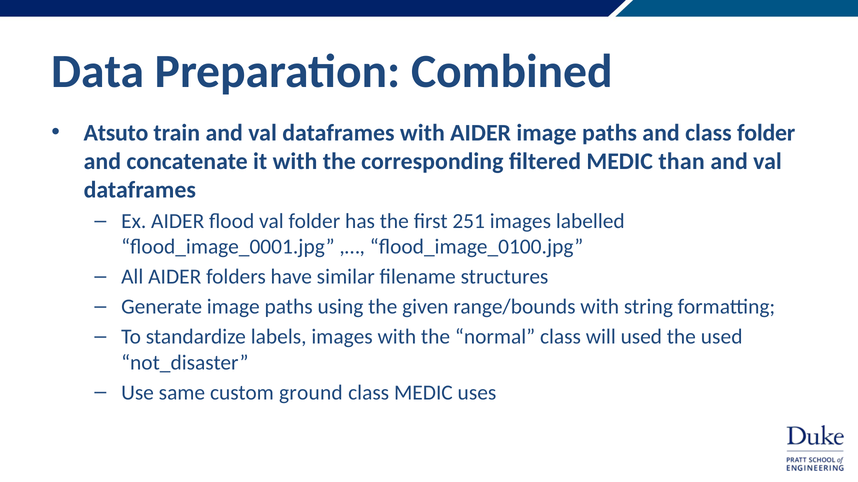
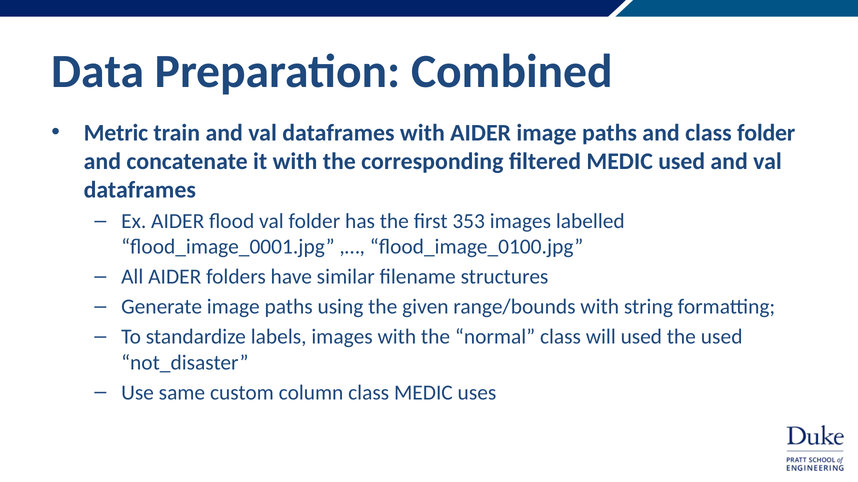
Atsuto: Atsuto -> Metric
MEDIC than: than -> used
251: 251 -> 353
ground: ground -> column
